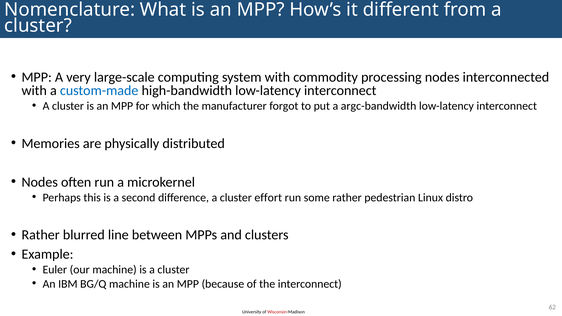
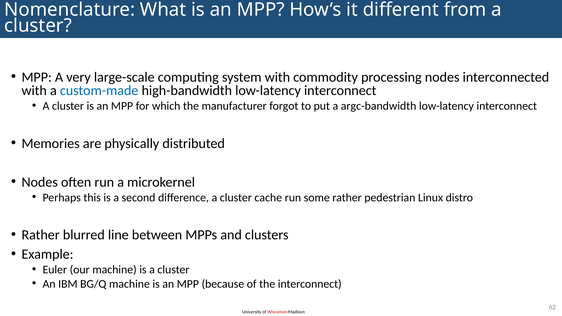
effort: effort -> cache
